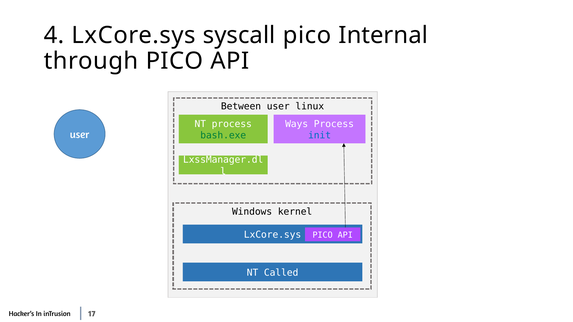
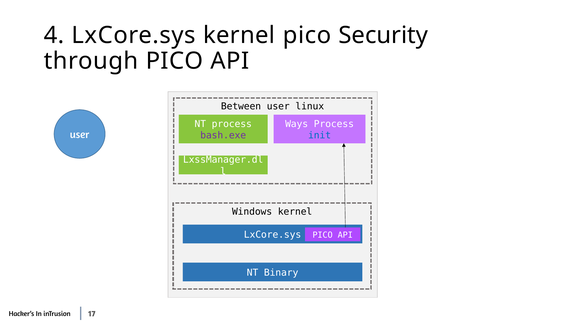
LxCore.sys syscall: syscall -> kernel
Internal: Internal -> Security
bash.exe colour: green -> purple
Called: Called -> Binary
